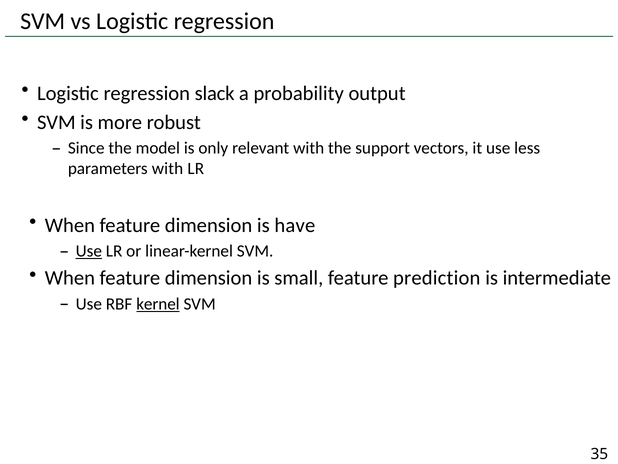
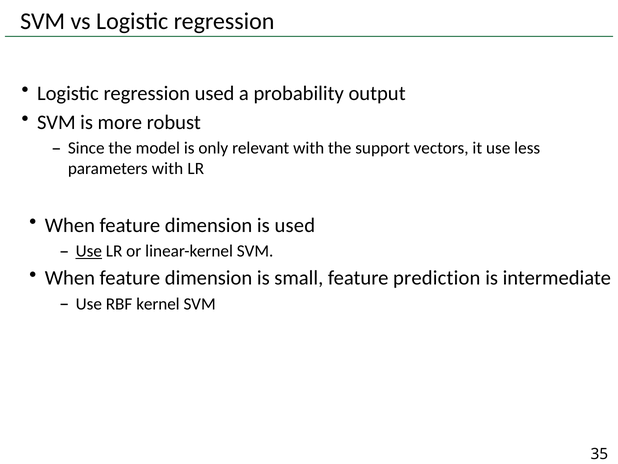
regression slack: slack -> used
is have: have -> used
kernel underline: present -> none
